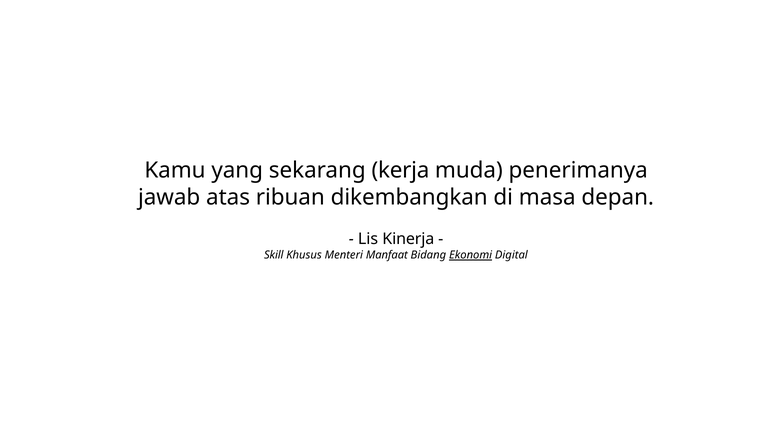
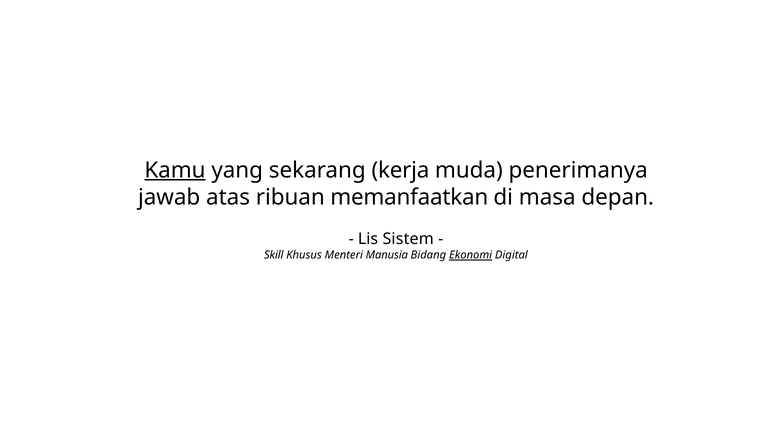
Kamu underline: none -> present
dikembangkan: dikembangkan -> memanfaatkan
Kinerja: Kinerja -> Sistem
Manfaat: Manfaat -> Manusia
